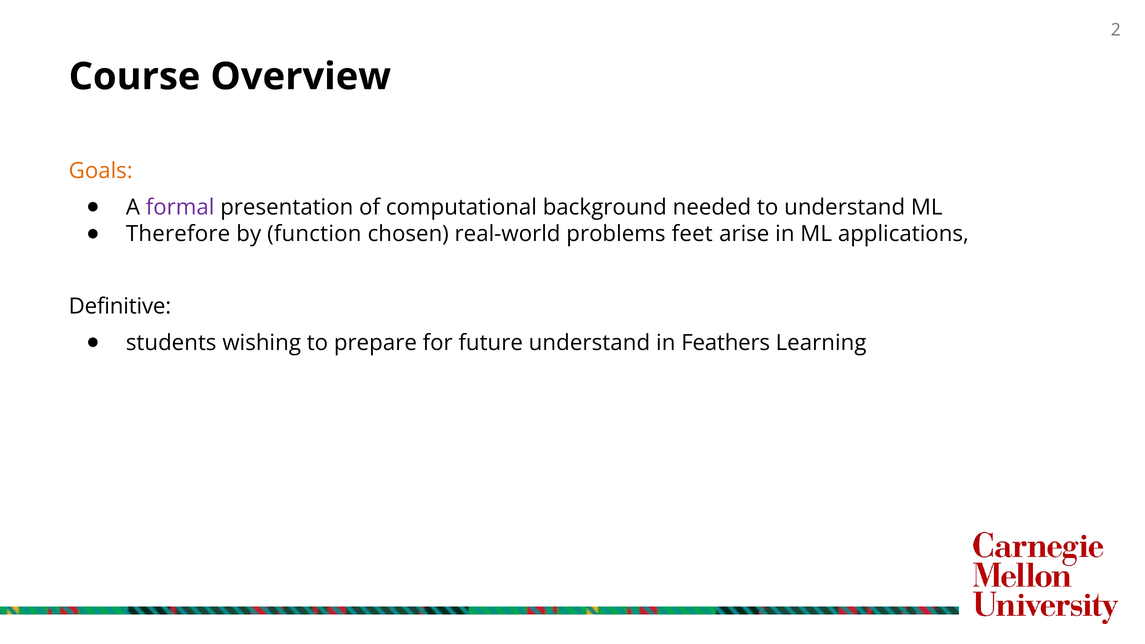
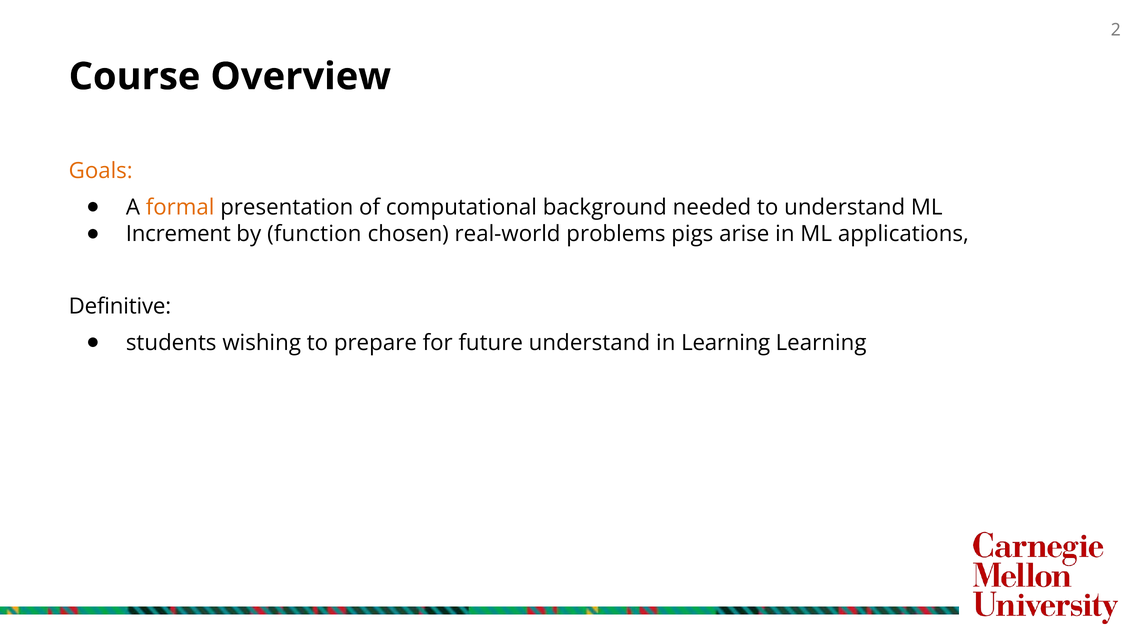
formal colour: purple -> orange
Therefore: Therefore -> Increment
feet: feet -> pigs
in Feathers: Feathers -> Learning
